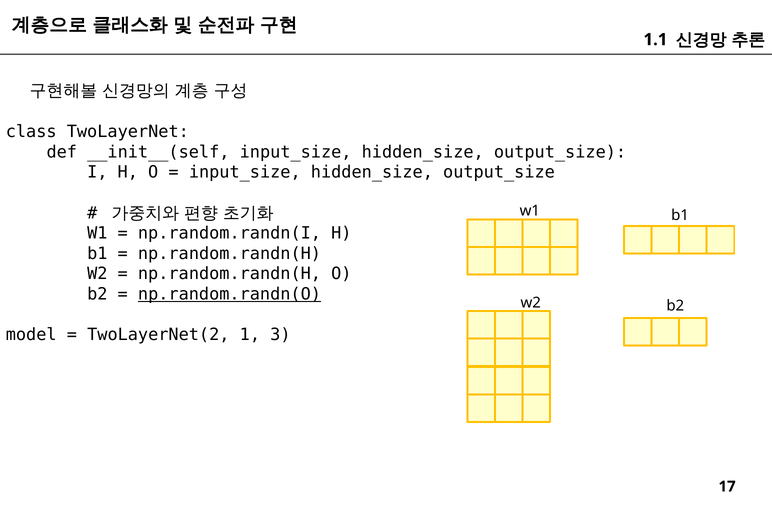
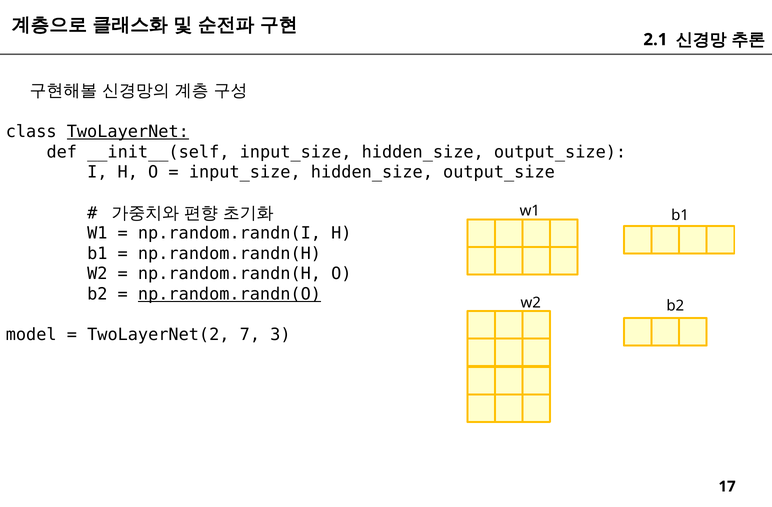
1.1: 1.1 -> 2.1
TwoLayerNet underline: none -> present
1: 1 -> 7
